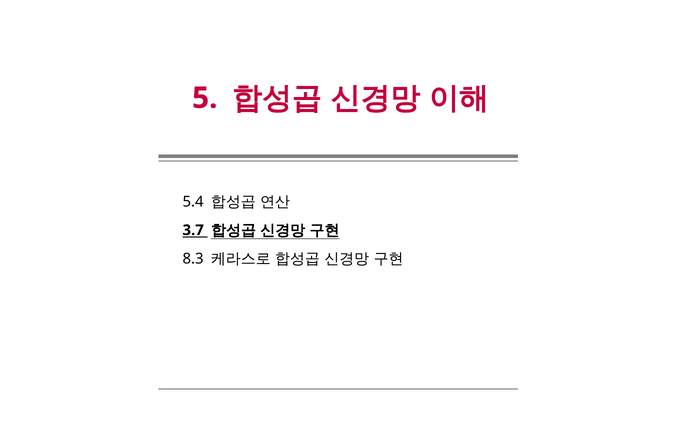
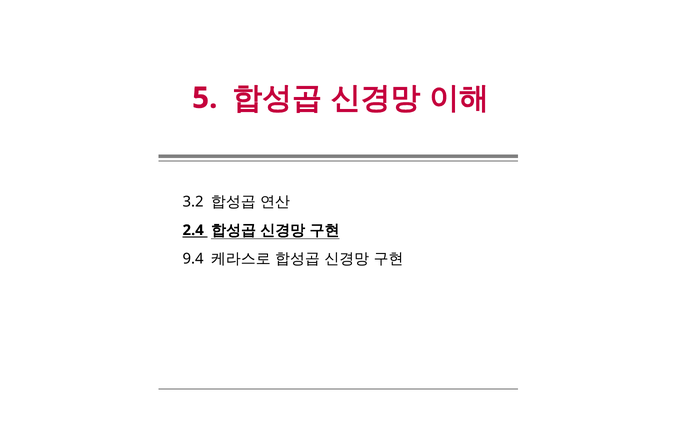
5.4: 5.4 -> 3.2
3.7: 3.7 -> 2.4
8.3: 8.3 -> 9.4
